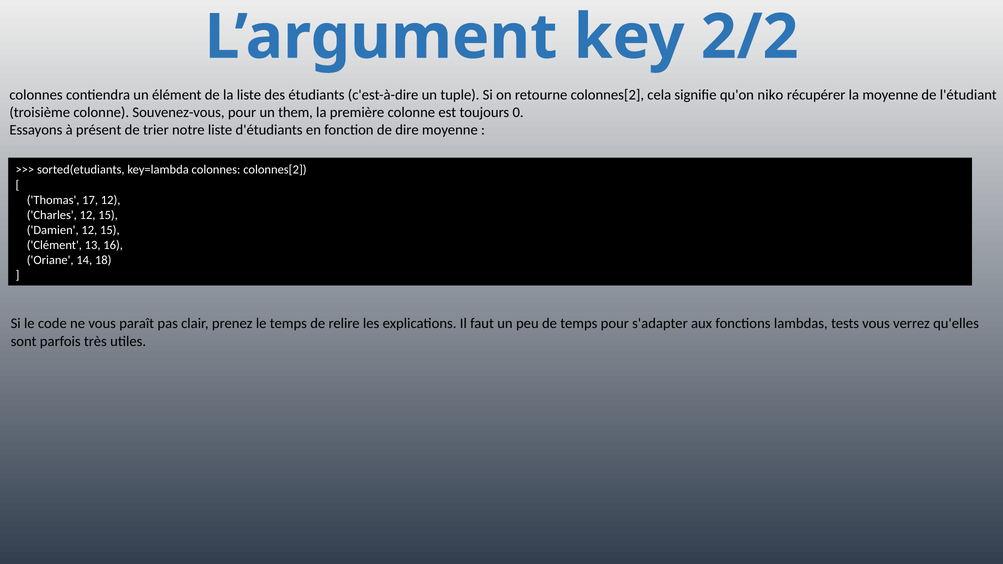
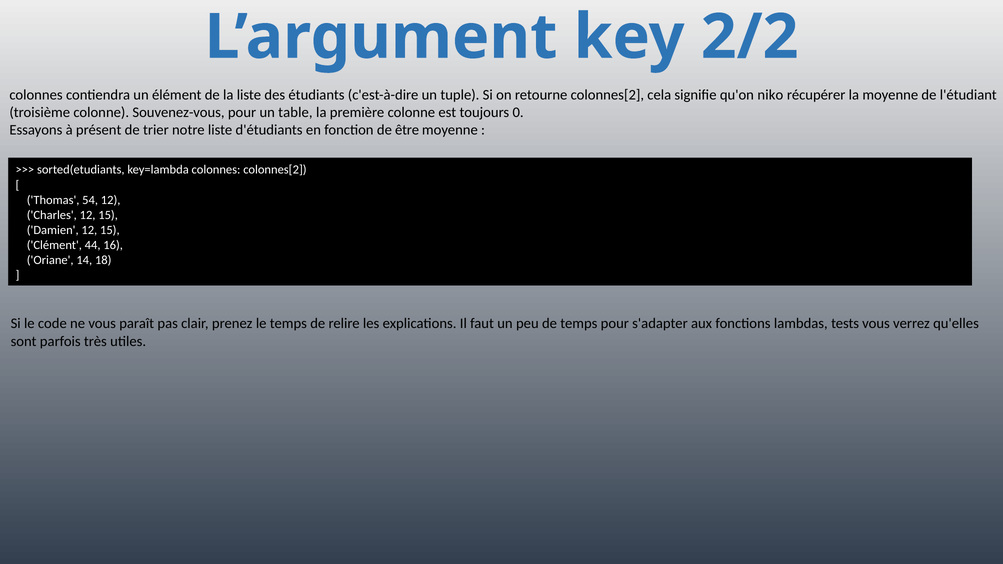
them: them -> table
dire: dire -> être
17: 17 -> 54
13: 13 -> 44
